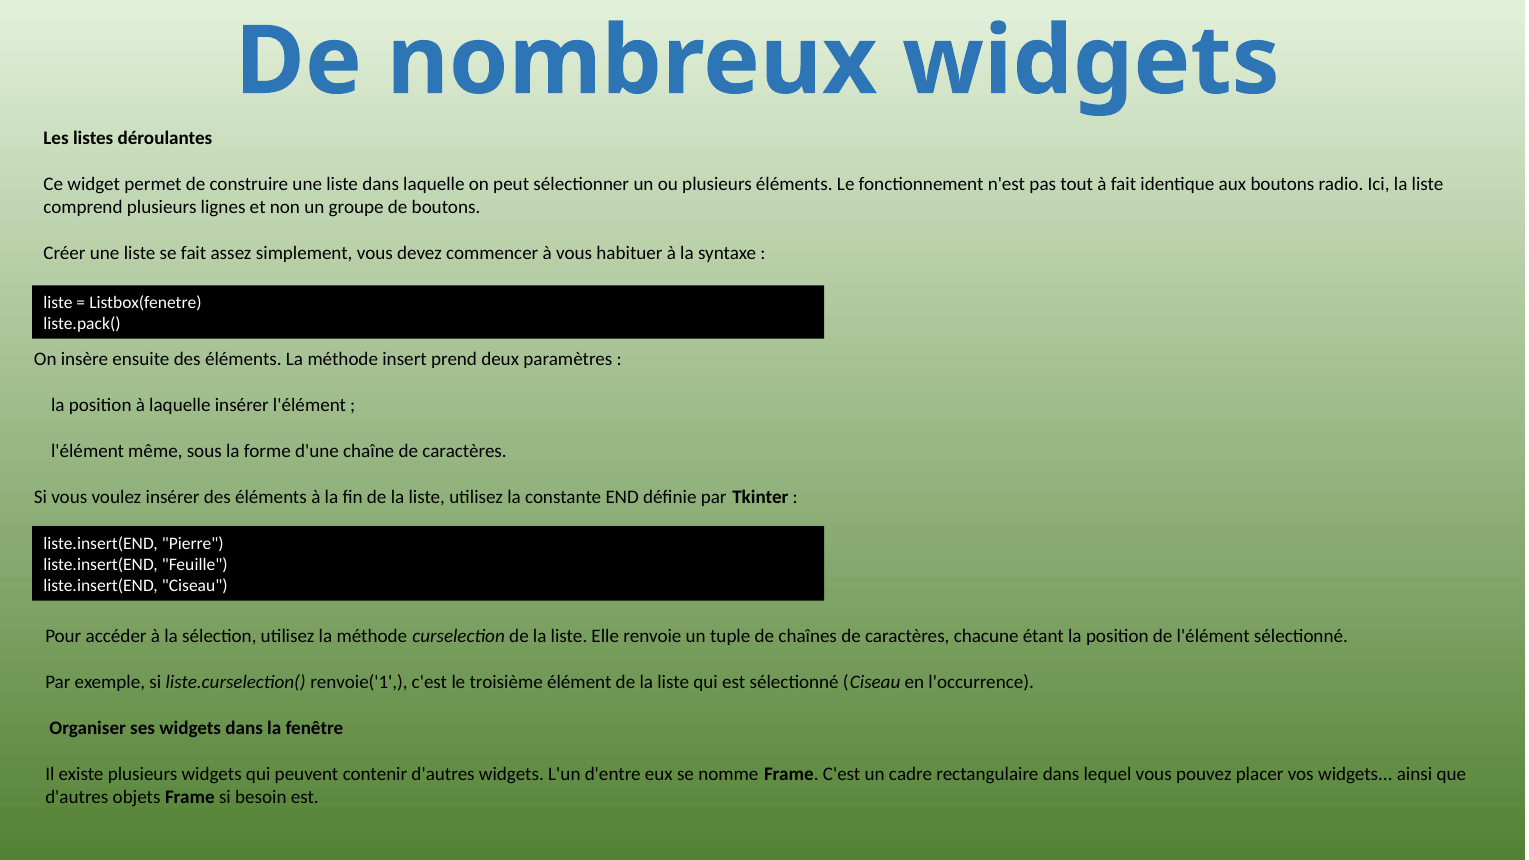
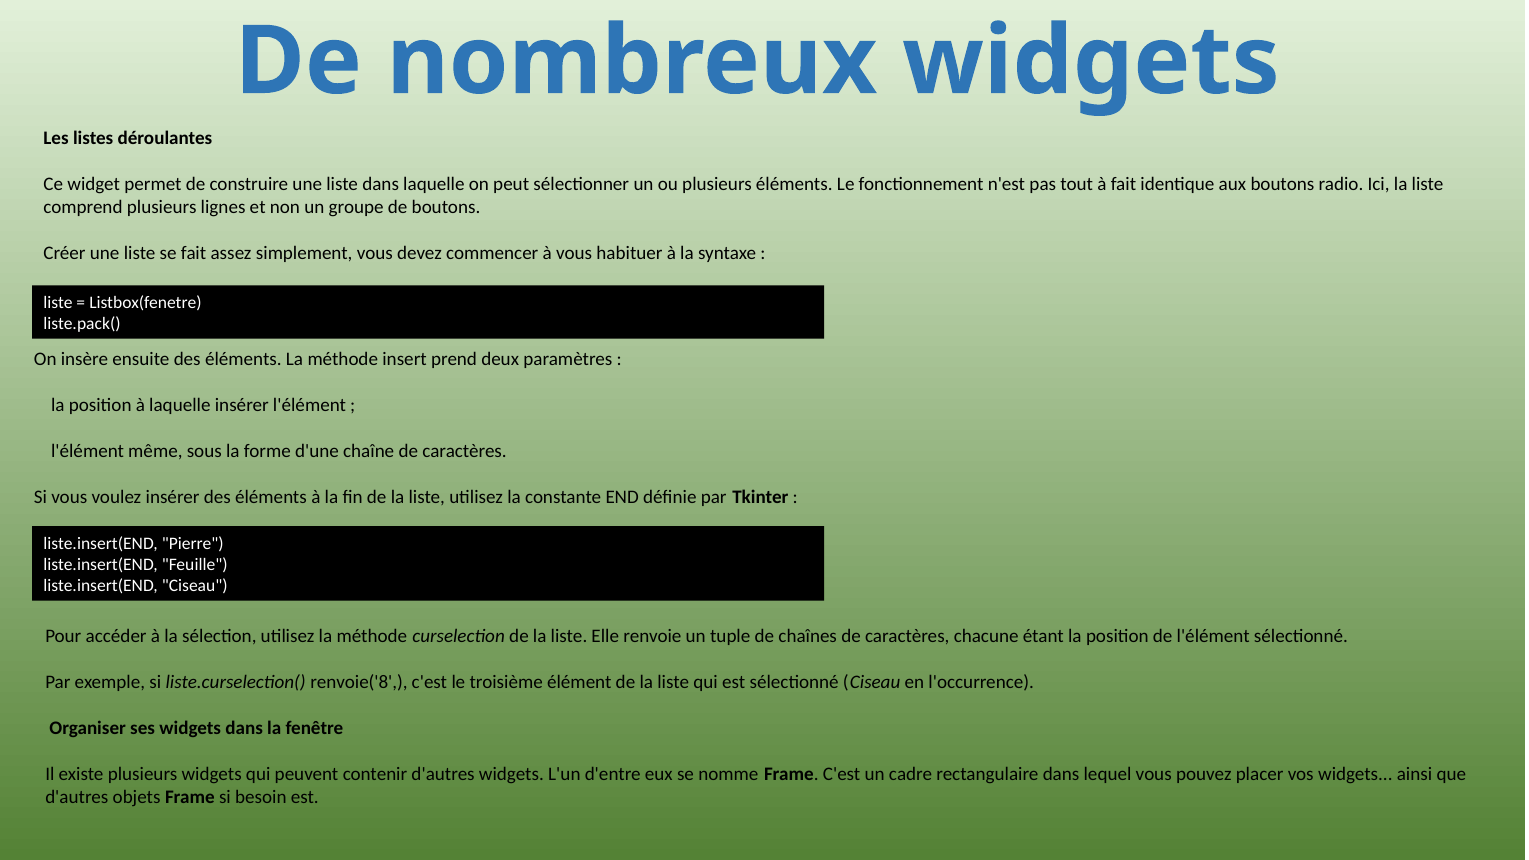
renvoie('1: renvoie('1 -> renvoie('8
